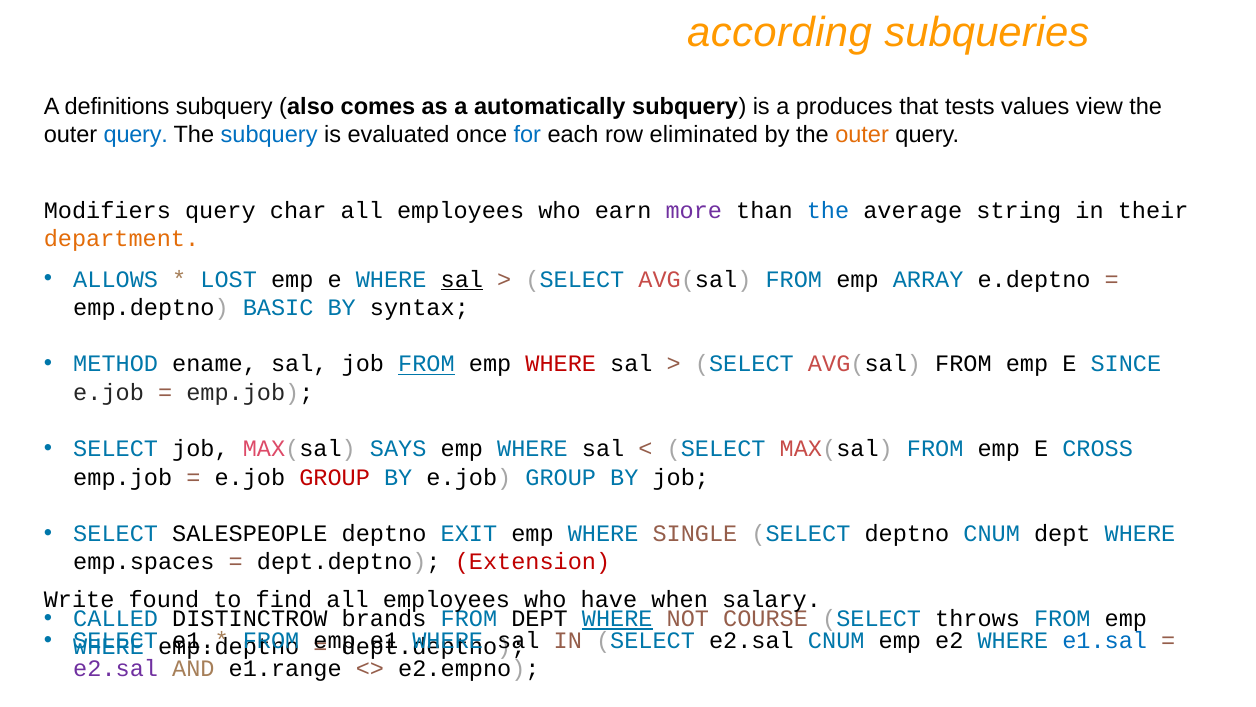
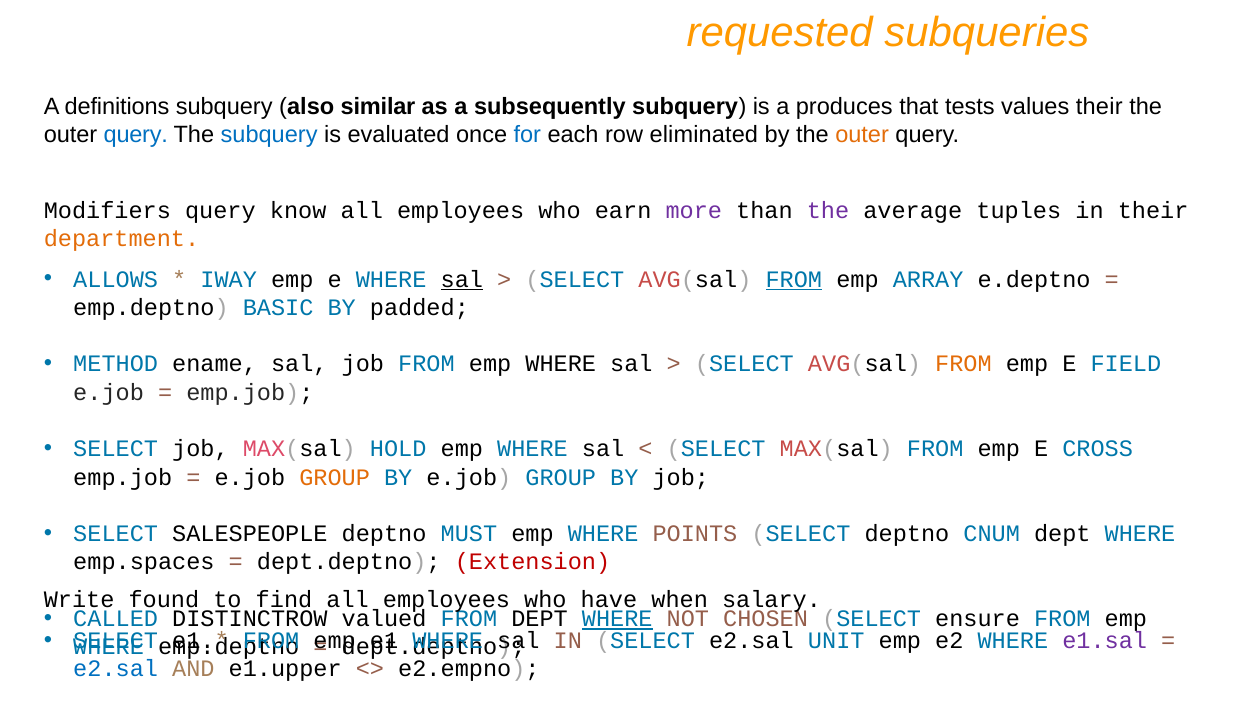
according: according -> requested
comes: comes -> similar
automatically: automatically -> subsequently
values view: view -> their
char: char -> know
the at (828, 210) colour: blue -> purple
string: string -> tuples
LOST: LOST -> IWAY
FROM at (794, 279) underline: none -> present
syntax: syntax -> padded
FROM at (426, 364) underline: present -> none
WHERE at (561, 364) colour: red -> black
FROM at (963, 364) colour: black -> orange
SINCE: SINCE -> FIELD
SAYS: SAYS -> HOLD
GROUP at (335, 477) colour: red -> orange
EXIT: EXIT -> MUST
SINGLE: SINGLE -> POINTS
brands: brands -> valued
COURSE: COURSE -> CHOSEN
throws: throws -> ensure
e2.sal CNUM: CNUM -> UNIT
e1.sal colour: blue -> purple
e2.sal at (116, 669) colour: purple -> blue
e1.range: e1.range -> e1.upper
